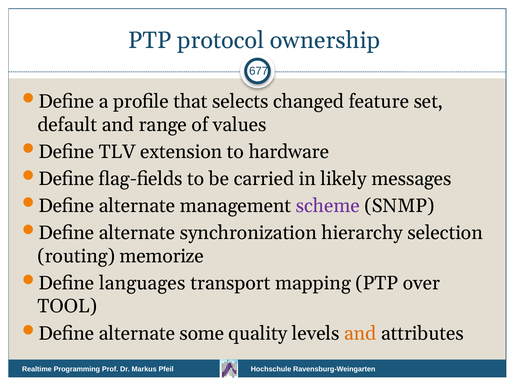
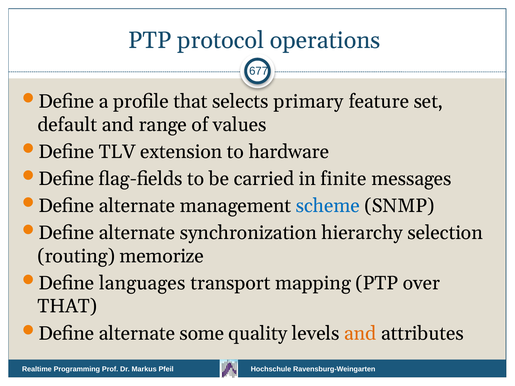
ownership: ownership -> operations
changed: changed -> primary
likely: likely -> finite
scheme colour: purple -> blue
TOOL at (67, 306): TOOL -> THAT
